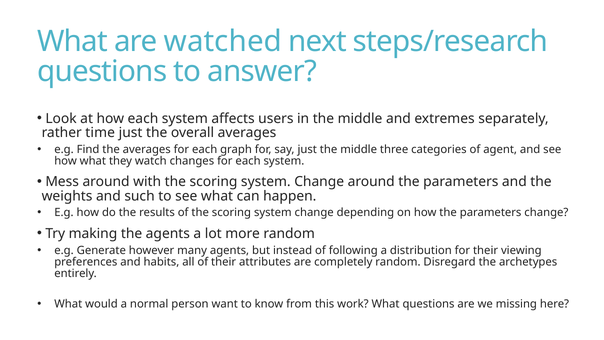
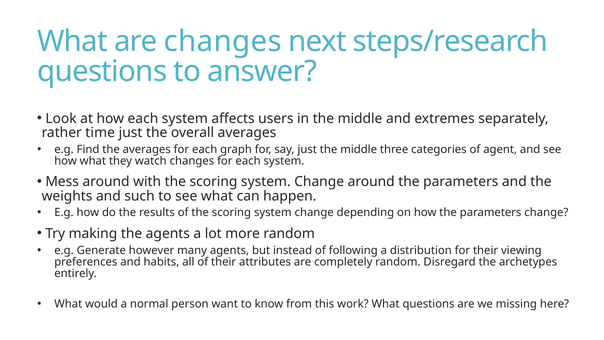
are watched: watched -> changes
